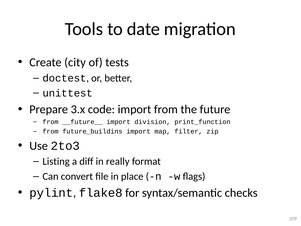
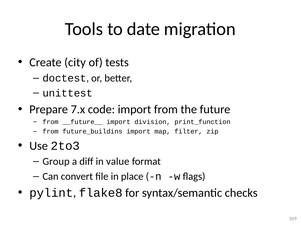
3.x: 3.x -> 7.x
Listing: Listing -> Group
really: really -> value
